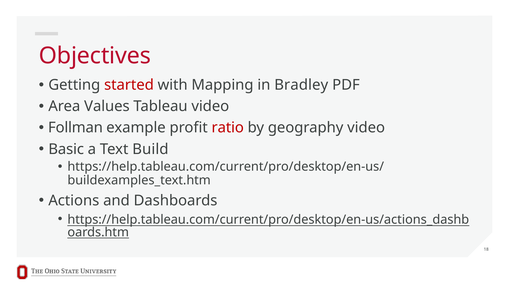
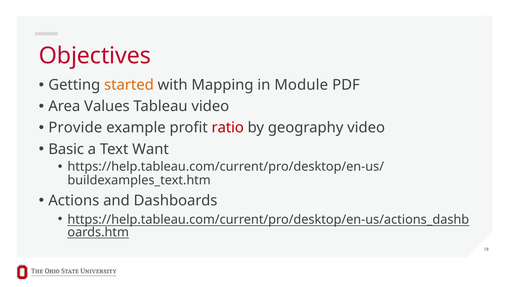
started colour: red -> orange
Bradley: Bradley -> Module
Follman: Follman -> Provide
Build: Build -> Want
